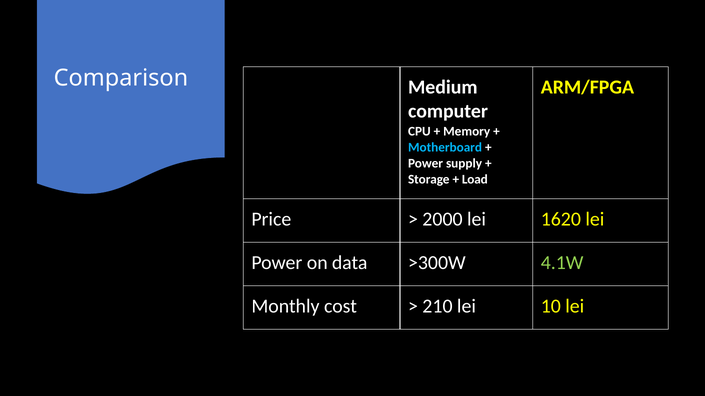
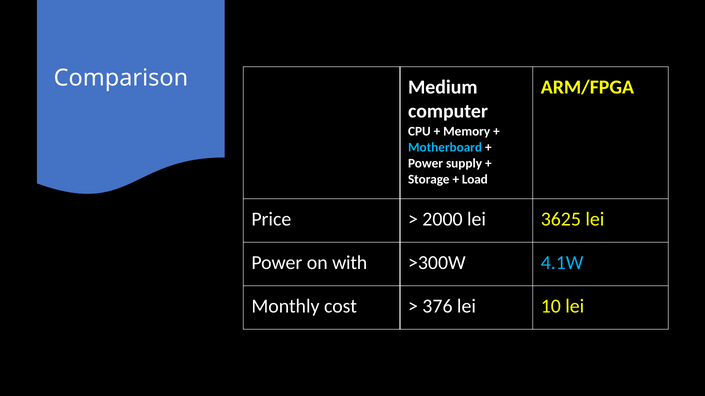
1620: 1620 -> 3625
data: data -> with
4.1W colour: light green -> light blue
210: 210 -> 376
